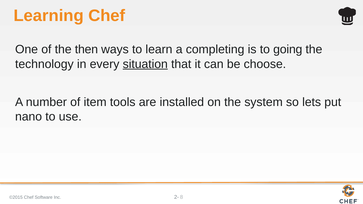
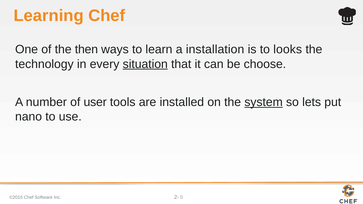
completing: completing -> installation
going: going -> looks
item: item -> user
system underline: none -> present
